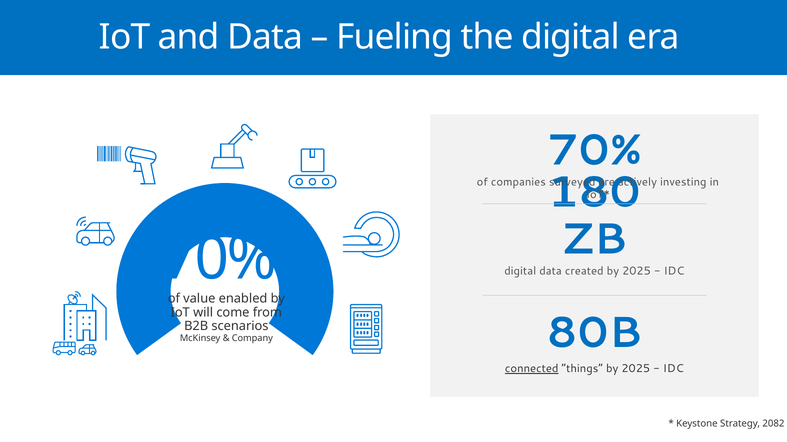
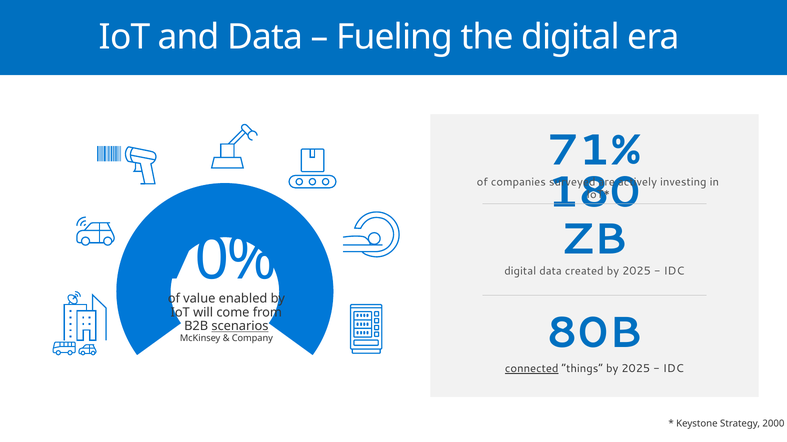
70% at (594, 151): 70% -> 71%
scenarios underline: none -> present
2082: 2082 -> 2000
